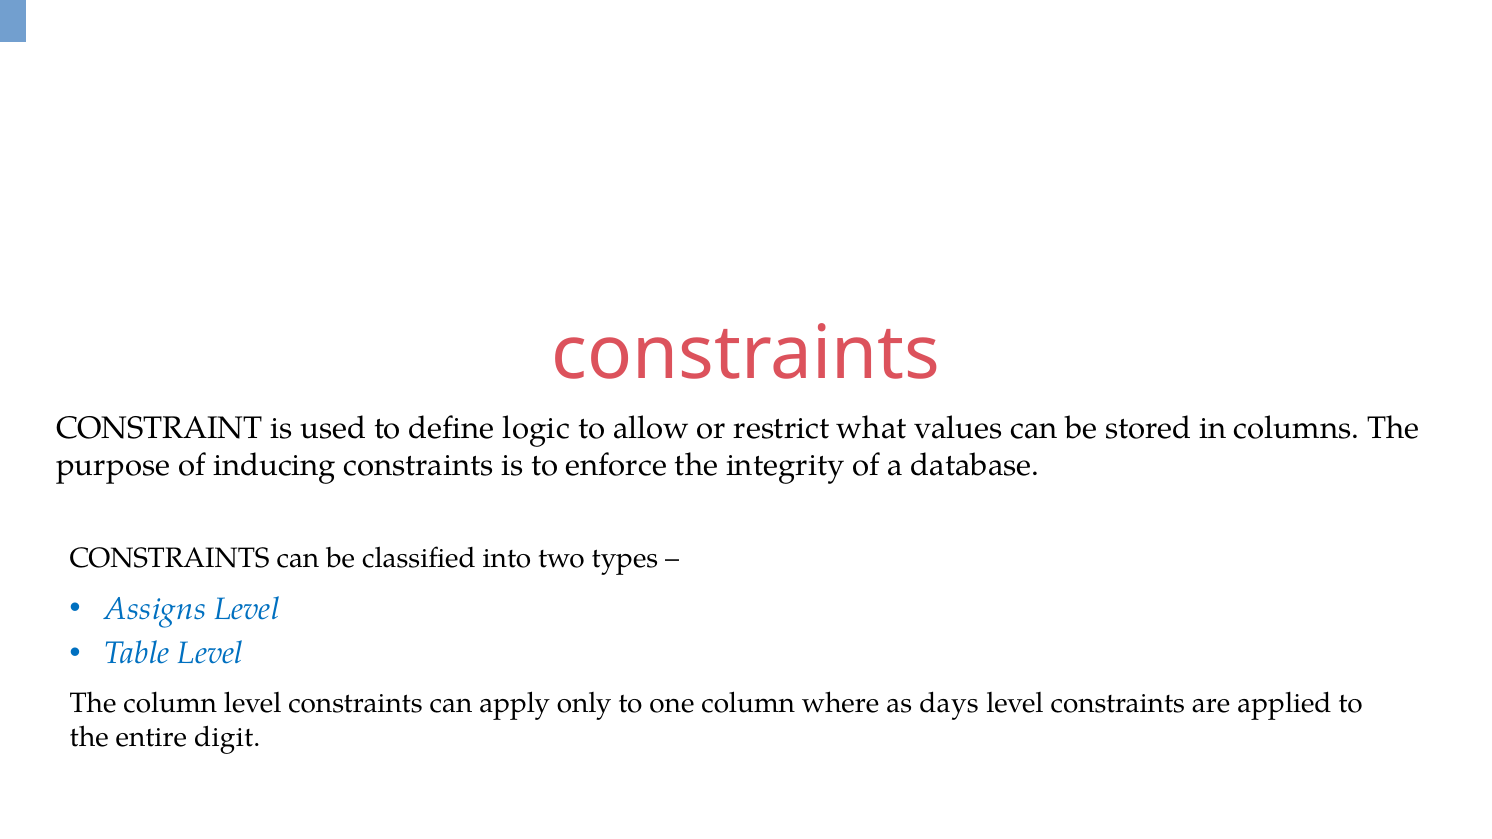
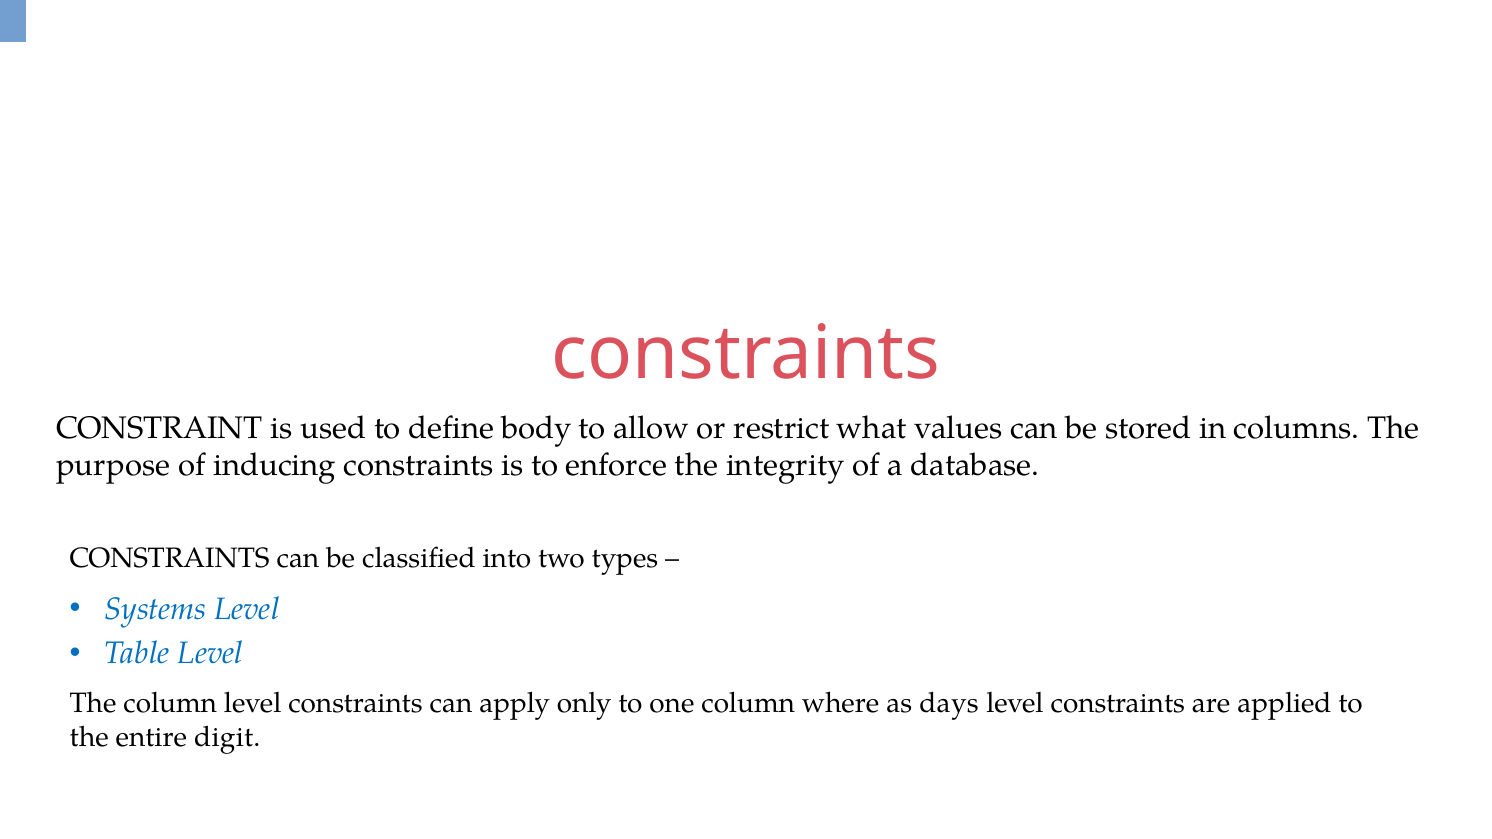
logic: logic -> body
Assigns: Assigns -> Systems
